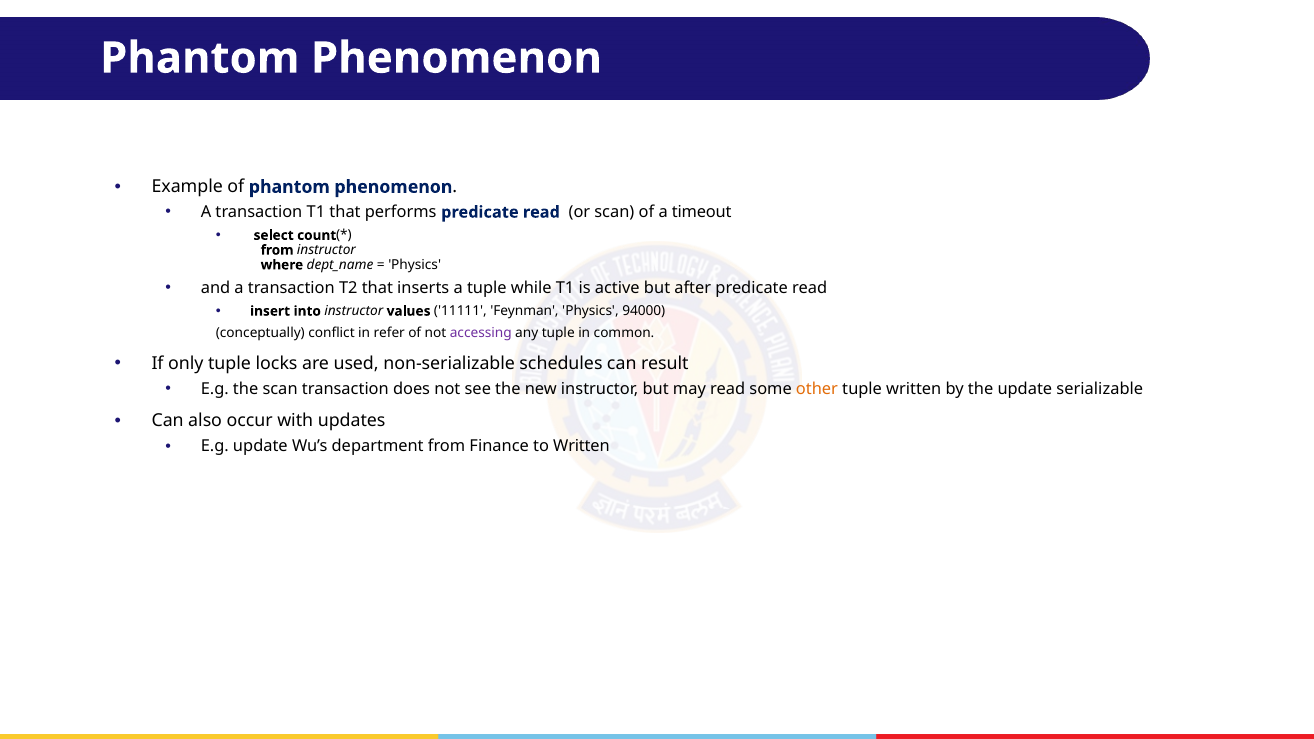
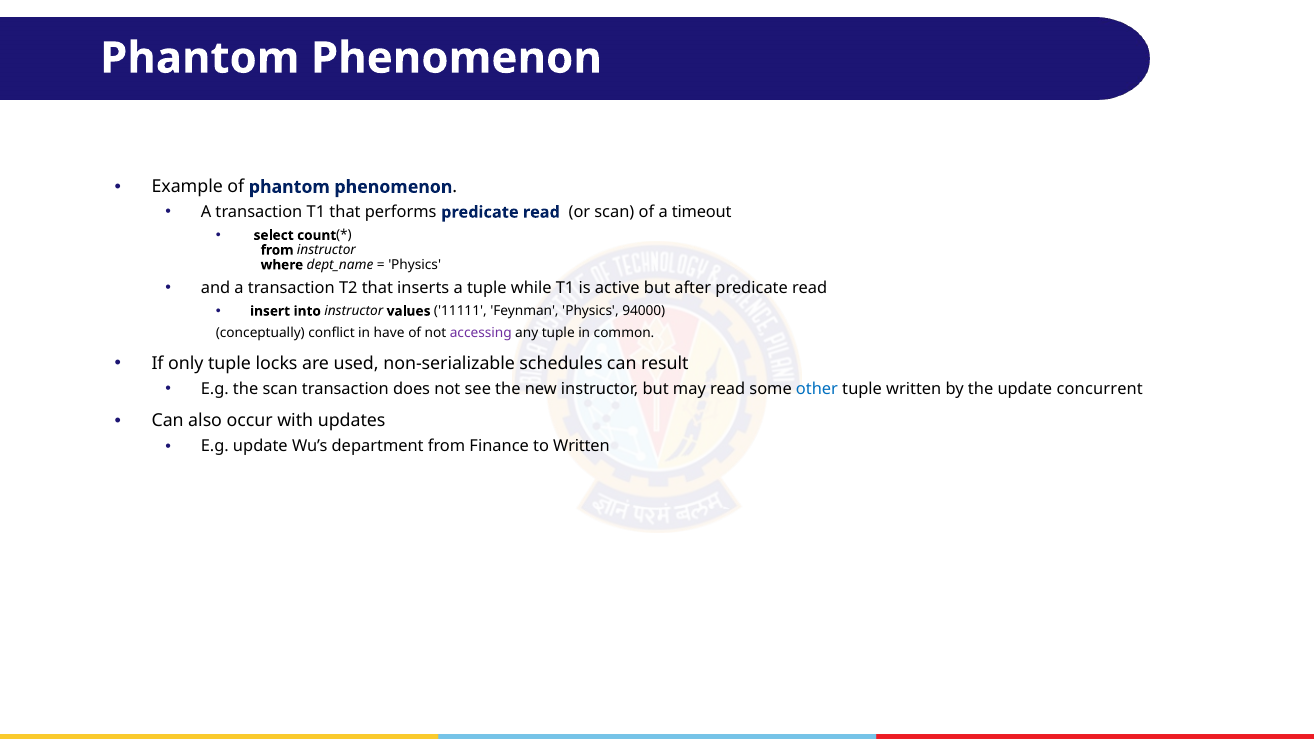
refer: refer -> have
other colour: orange -> blue
serializable: serializable -> concurrent
